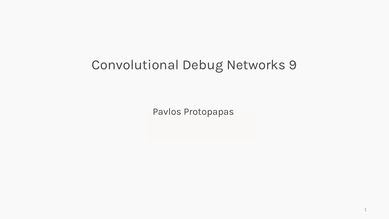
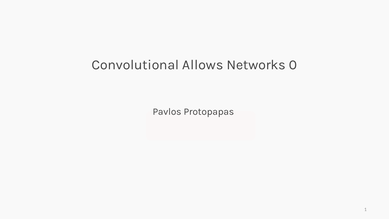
Debug: Debug -> Allows
9: 9 -> 0
